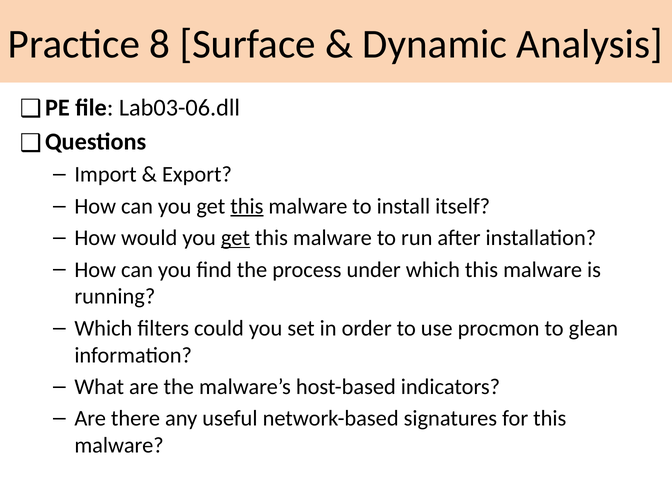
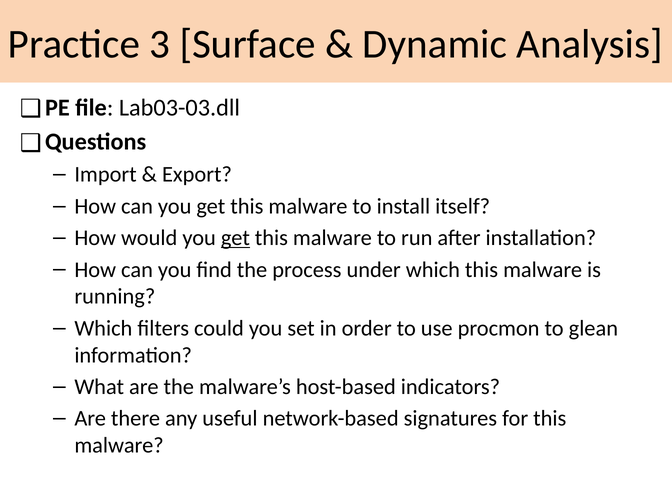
8: 8 -> 3
Lab03-06.dll: Lab03-06.dll -> Lab03-03.dll
this at (247, 206) underline: present -> none
